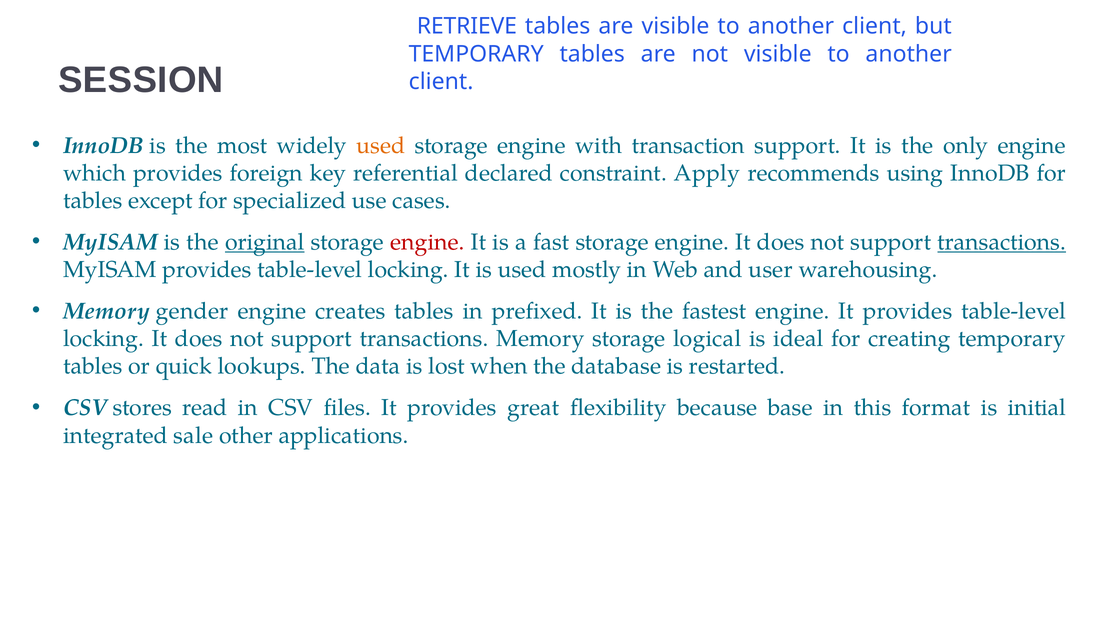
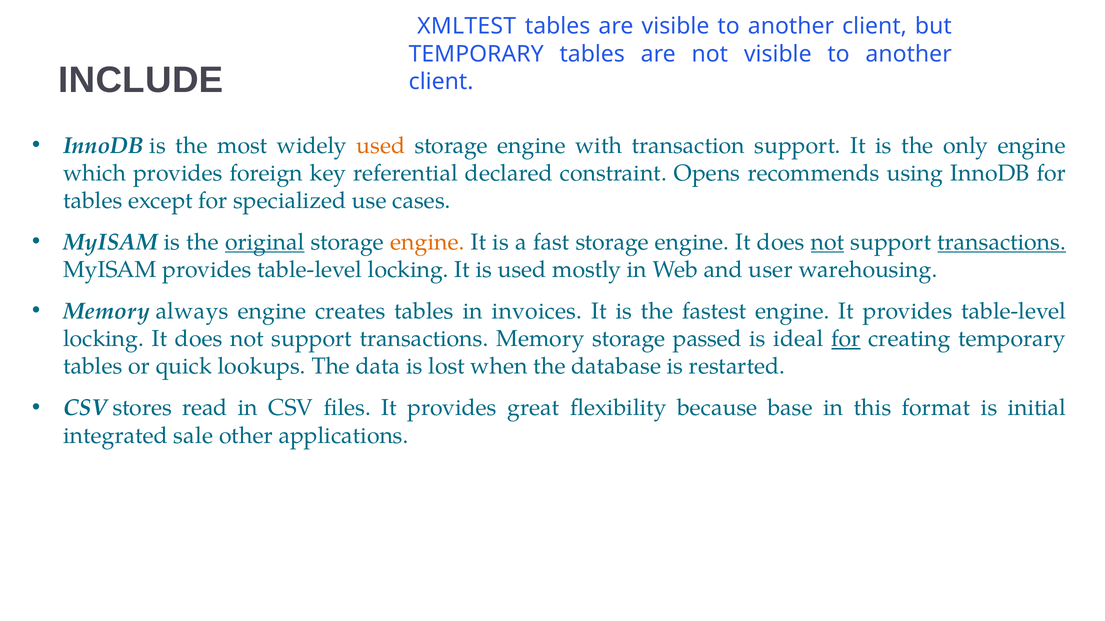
RETRIEVE: RETRIEVE -> XMLTEST
SESSION: SESSION -> INCLUDE
Apply: Apply -> Opens
engine at (427, 242) colour: red -> orange
not at (827, 242) underline: none -> present
gender: gender -> always
prefixed: prefixed -> invoices
logical: logical -> passed
for at (846, 339) underline: none -> present
